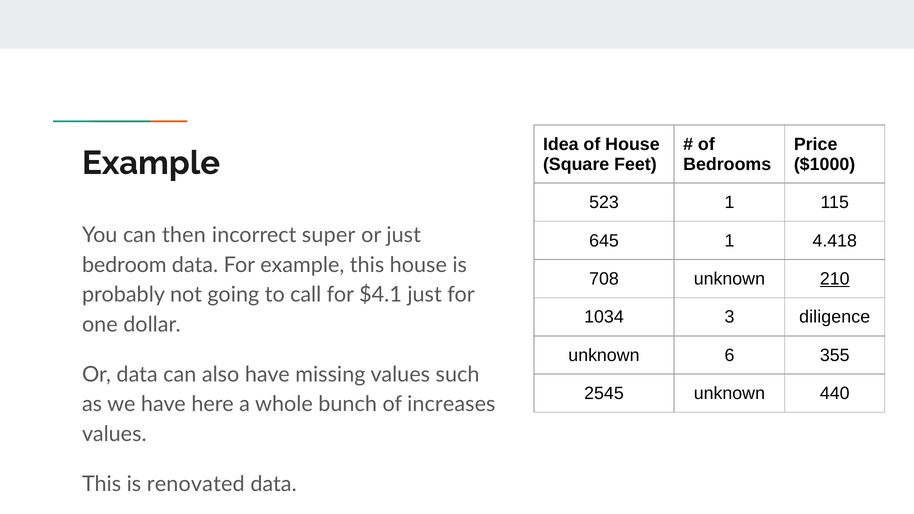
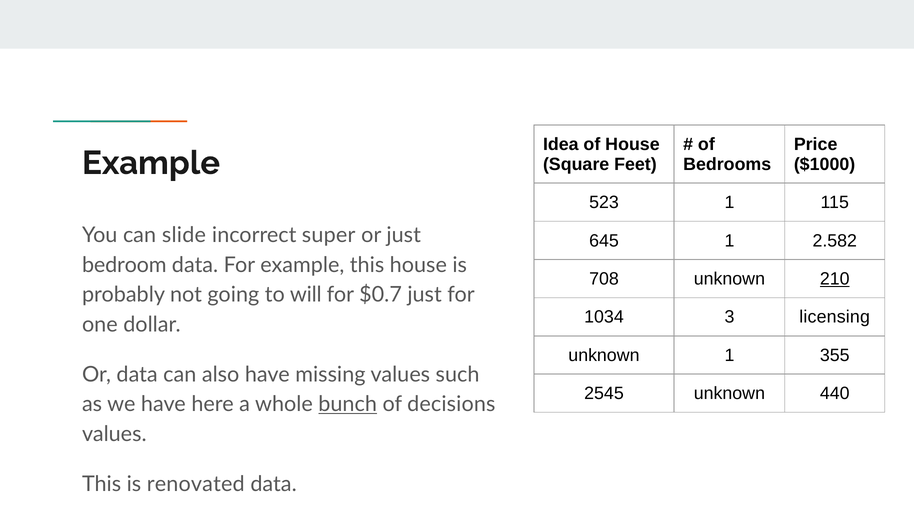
then: then -> slide
4.418: 4.418 -> 2.582
call: call -> will
$4.1: $4.1 -> $0.7
diligence: diligence -> licensing
unknown 6: 6 -> 1
bunch underline: none -> present
increases: increases -> decisions
